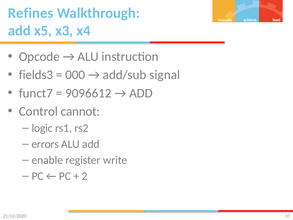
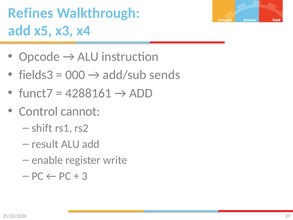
signal: signal -> sends
9096612: 9096612 -> 4288161
logic: logic -> shift
errors: errors -> result
2: 2 -> 3
